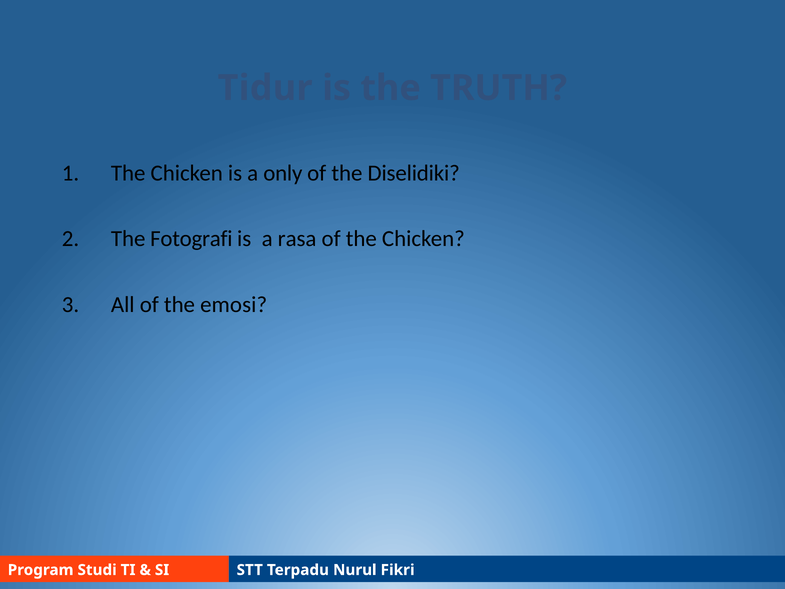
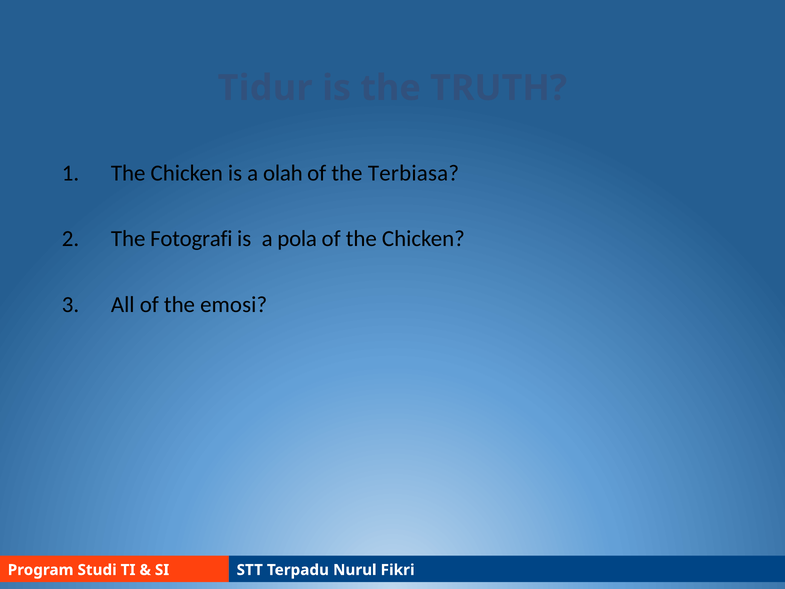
only: only -> olah
Diselidiki: Diselidiki -> Terbiasa
rasa: rasa -> pola
